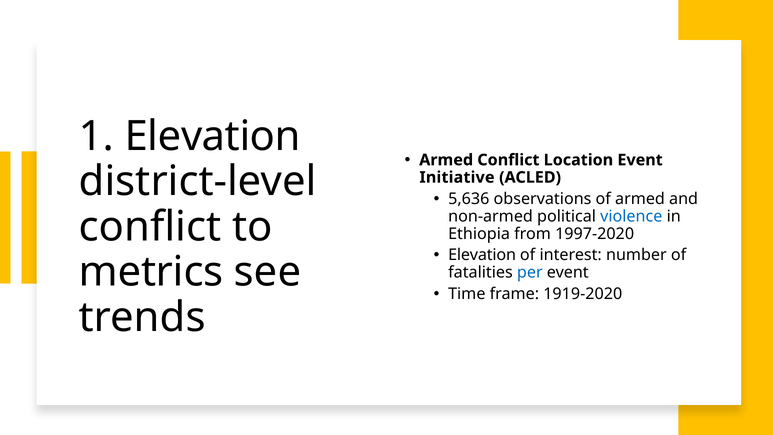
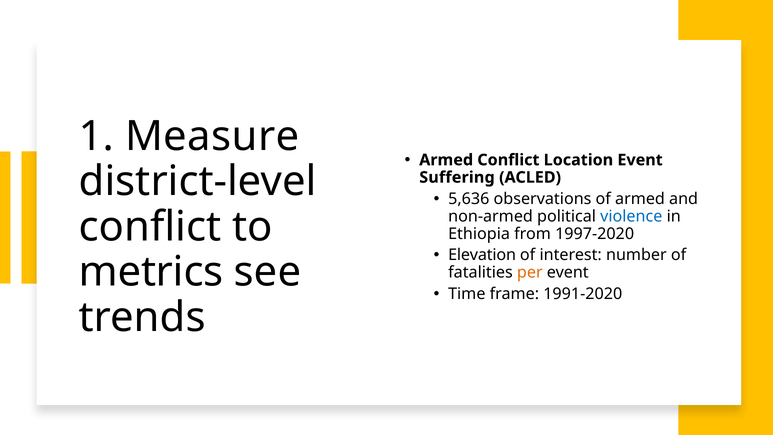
1 Elevation: Elevation -> Measure
Initiative: Initiative -> Suffering
per colour: blue -> orange
1919-2020: 1919-2020 -> 1991-2020
